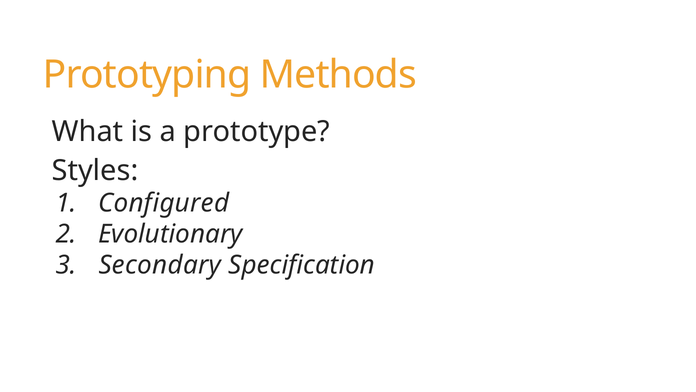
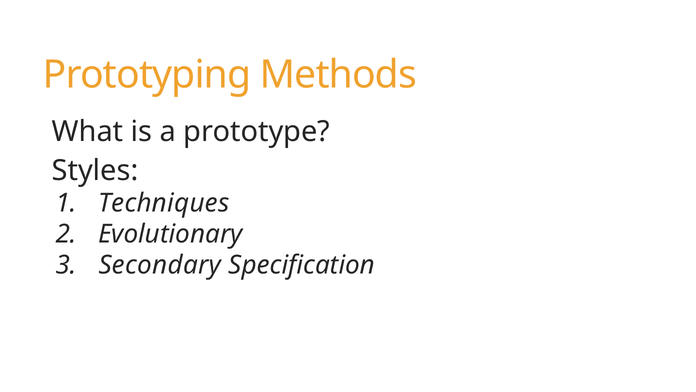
Configured: Configured -> Techniques
